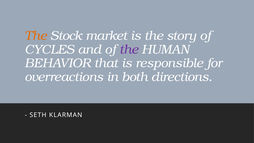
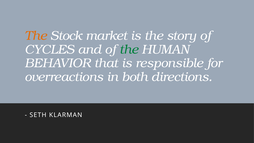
the at (129, 49) colour: purple -> green
